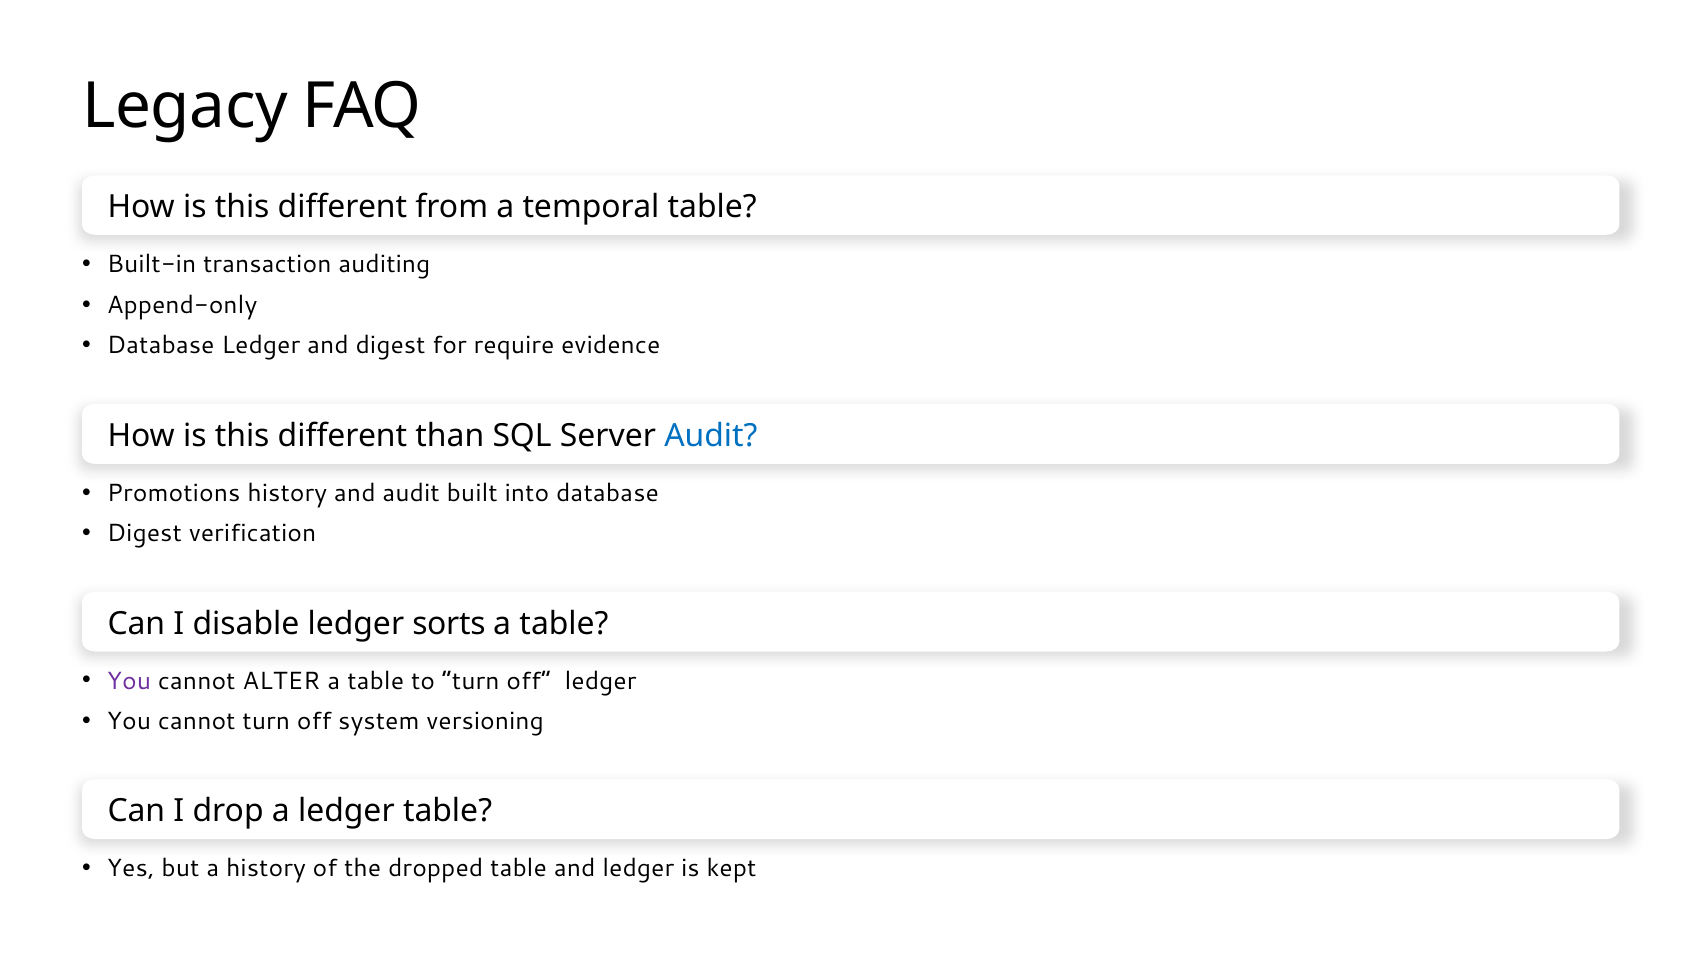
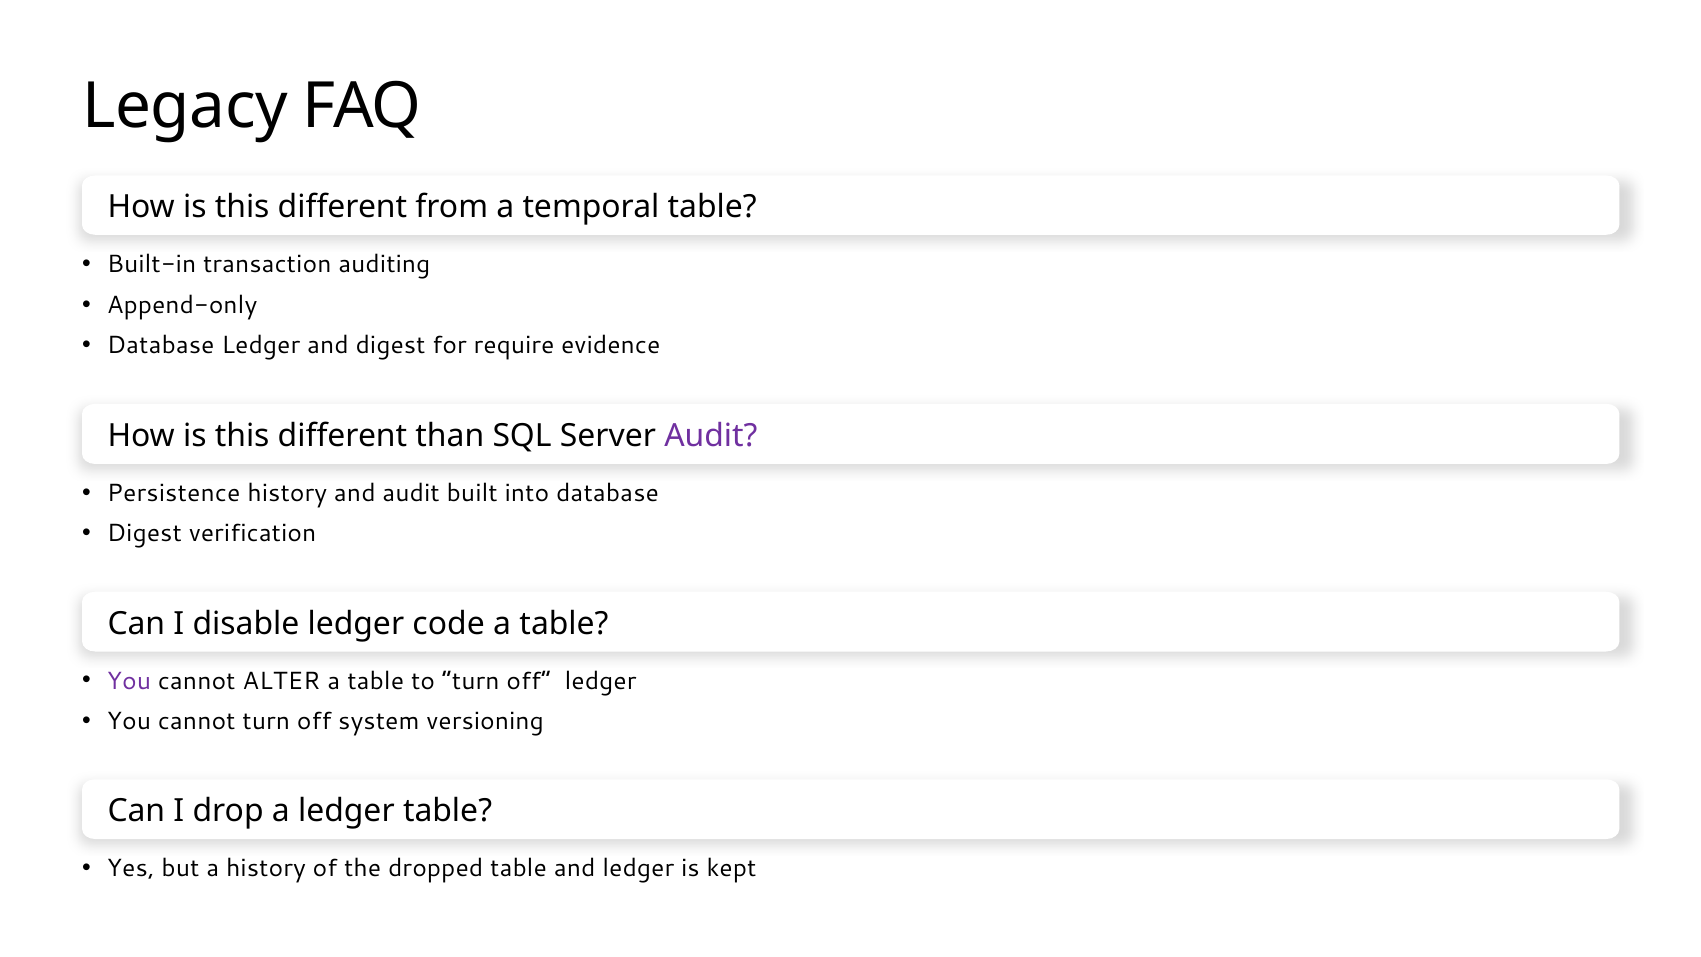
Audit at (711, 436) colour: blue -> purple
Promotions: Promotions -> Persistence
sorts: sorts -> code
